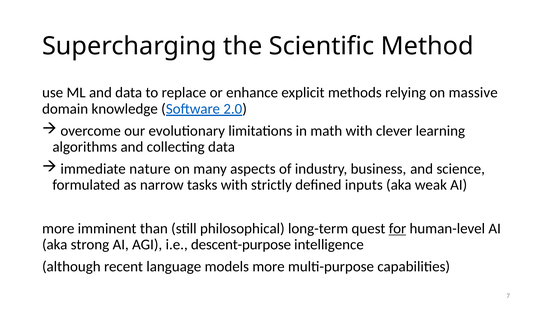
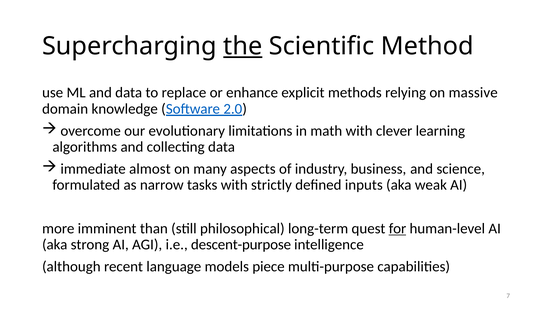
the underline: none -> present
nature: nature -> almost
models more: more -> piece
